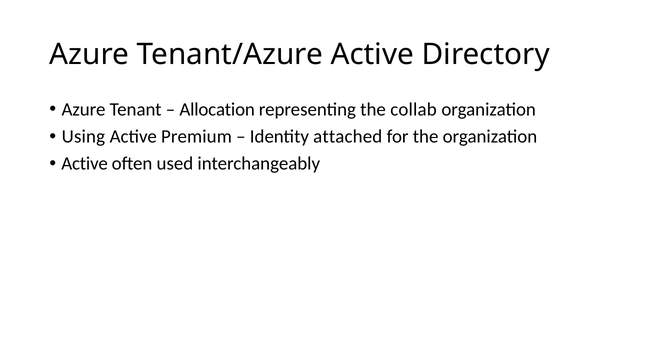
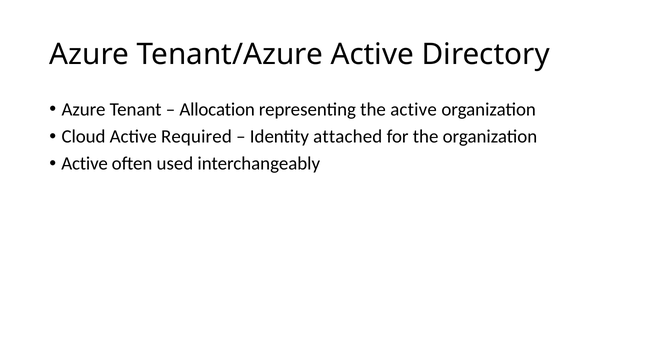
the collab: collab -> active
Using: Using -> Cloud
Premium: Premium -> Required
